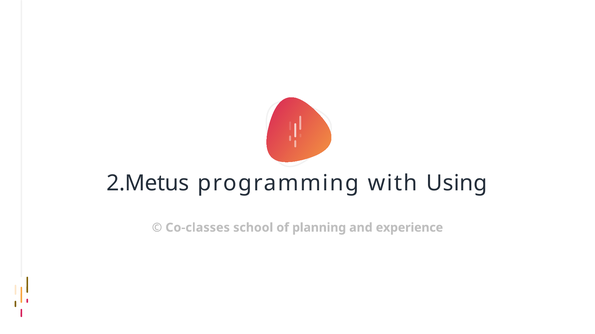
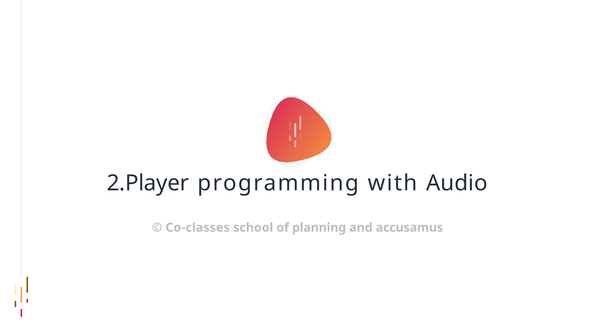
2.Metus: 2.Metus -> 2.Player
Using: Using -> Audio
experience: experience -> accusamus
